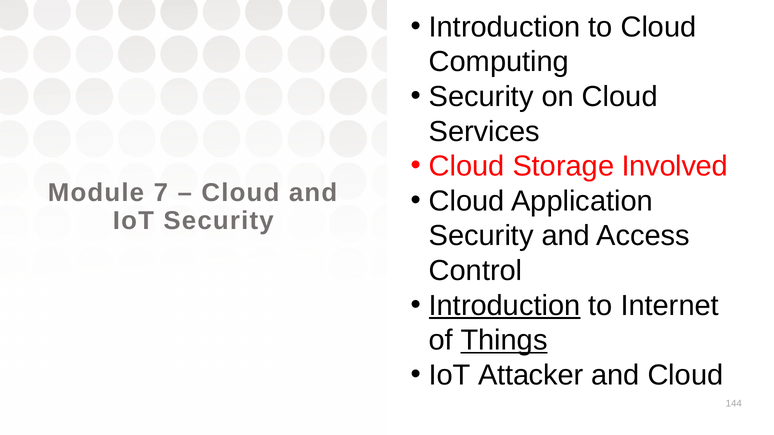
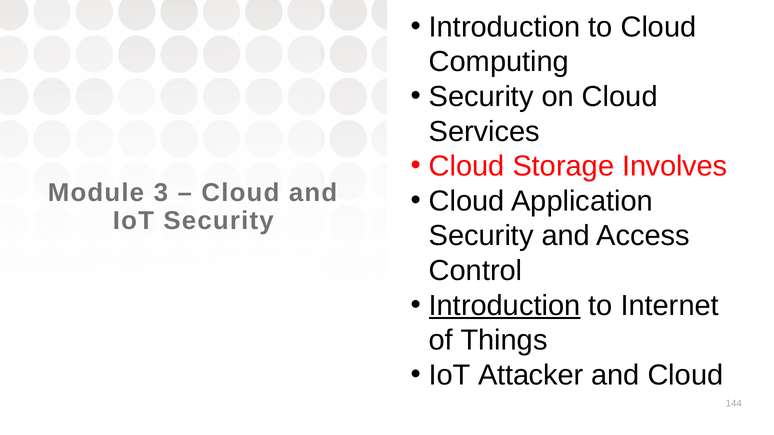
Involved: Involved -> Involves
7: 7 -> 3
Things underline: present -> none
